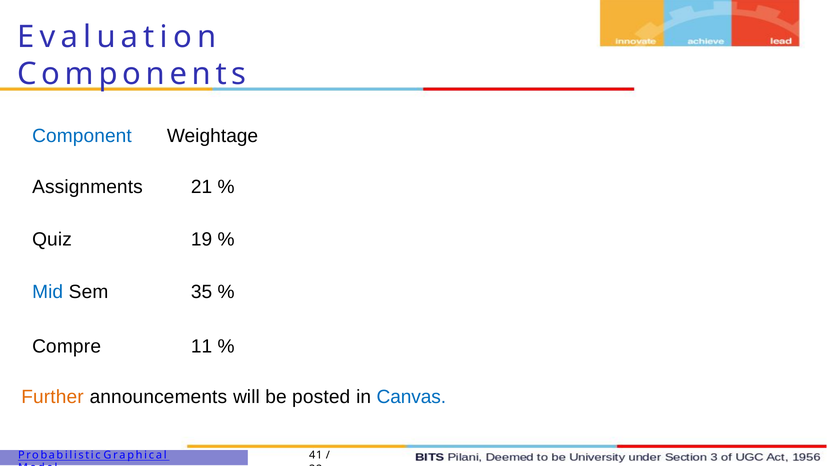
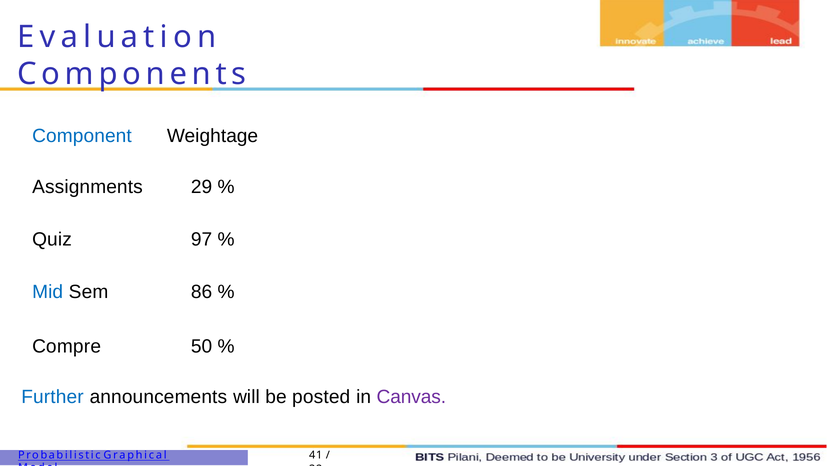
21: 21 -> 29
19: 19 -> 97
35: 35 -> 86
11: 11 -> 50
Further colour: orange -> blue
Canvas colour: blue -> purple
